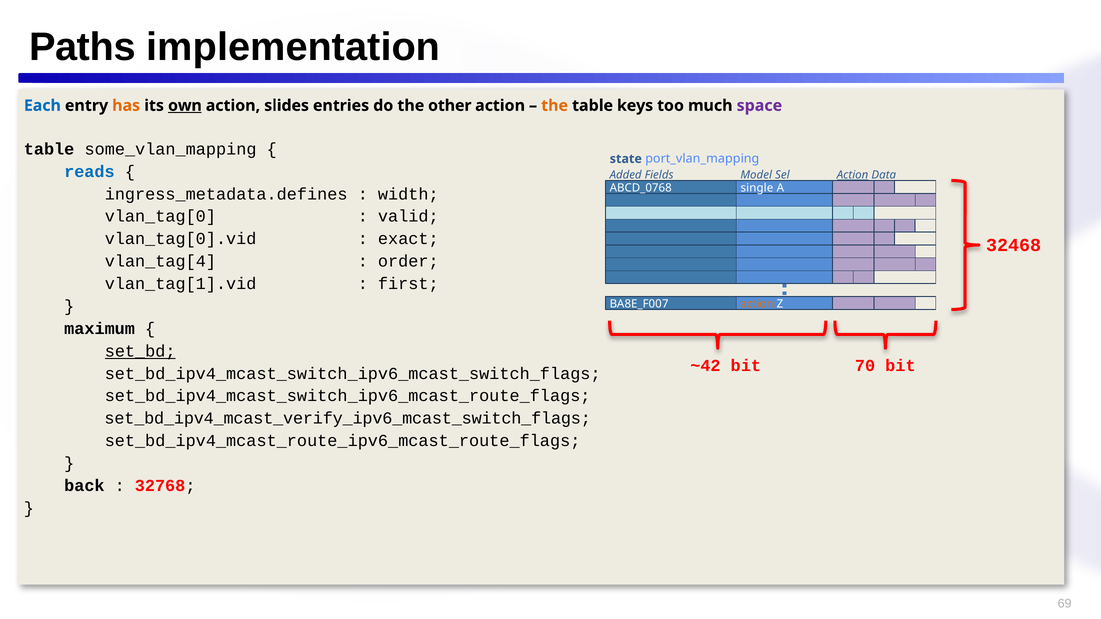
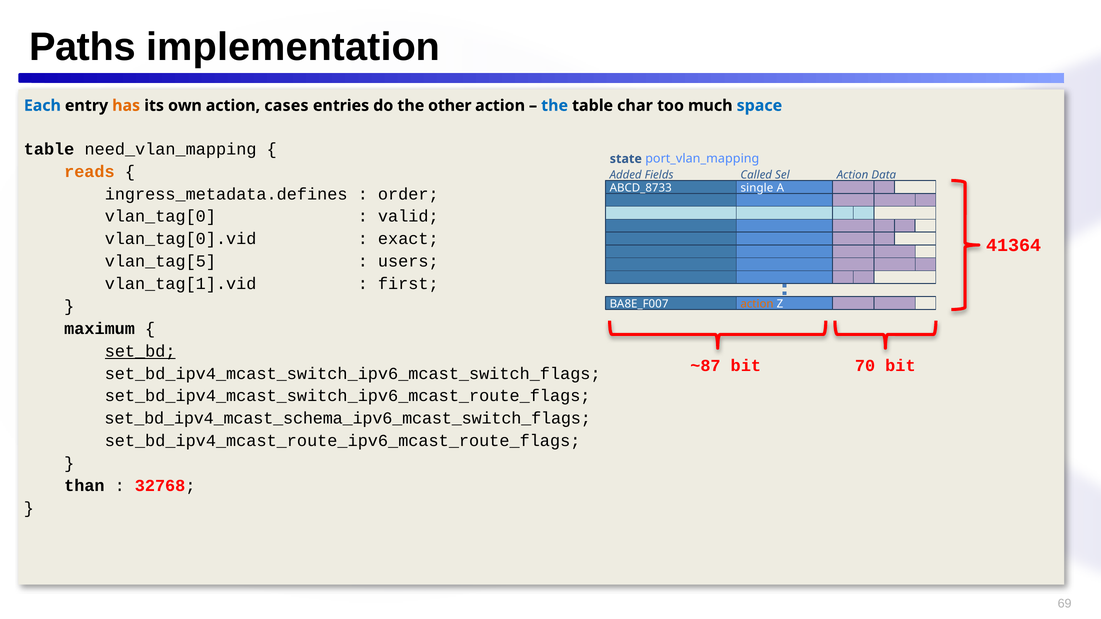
own underline: present -> none
slides: slides -> cases
the at (555, 106) colour: orange -> blue
keys: keys -> char
space colour: purple -> blue
some_vlan_mapping: some_vlan_mapping -> need_vlan_mapping
reads colour: blue -> orange
Model: Model -> Called
Action at (853, 175) underline: present -> none
ABCD_0768: ABCD_0768 -> ABCD_8733
width: width -> order
32468: 32468 -> 41364
vlan_tag[4: vlan_tag[4 -> vlan_tag[5
order: order -> users
~42: ~42 -> ~87
set_bd_ipv4_mcast_verify_ipv6_mcast_switch_flags: set_bd_ipv4_mcast_verify_ipv6_mcast_switch_flags -> set_bd_ipv4_mcast_schema_ipv6_mcast_switch_flags
back: back -> than
